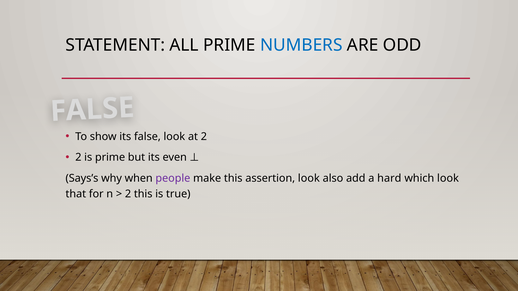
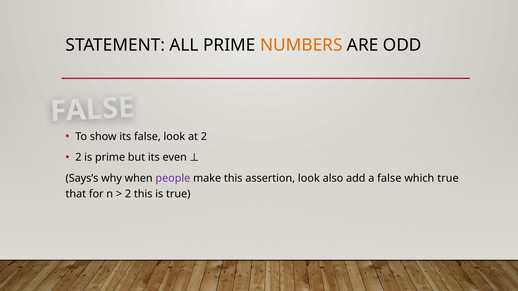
NUMBERS colour: blue -> orange
a hard: hard -> false
which look: look -> true
